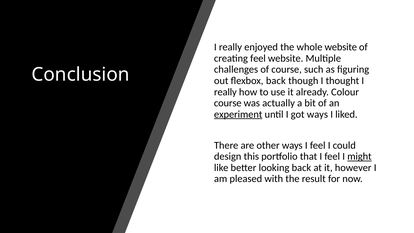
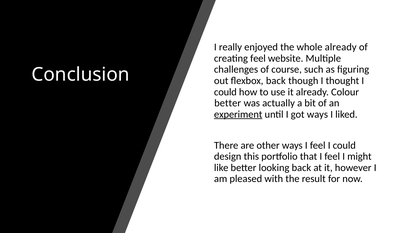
whole website: website -> already
really at (225, 92): really -> could
course at (228, 103): course -> better
might underline: present -> none
